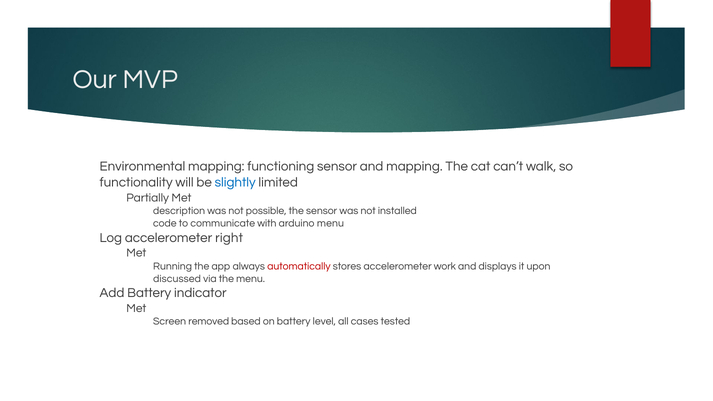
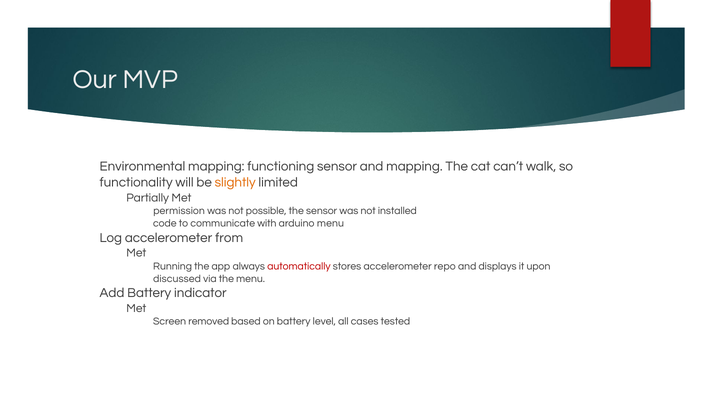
slightly colour: blue -> orange
description: description -> permission
right: right -> from
work: work -> repo
